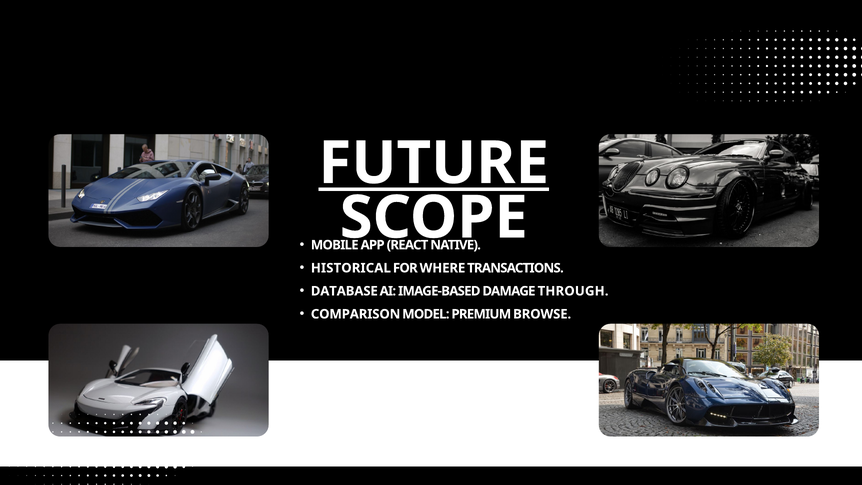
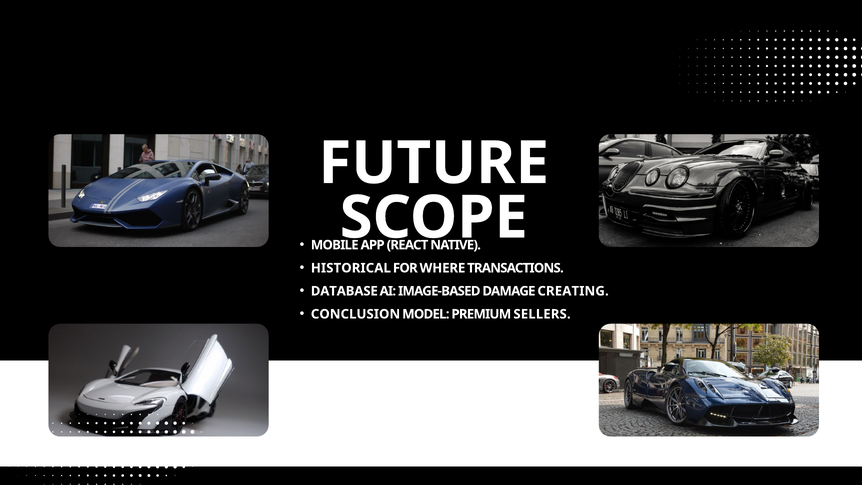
FUTURE underline: present -> none
THROUGH: THROUGH -> CREATING
COMPARISON: COMPARISON -> CONCLUSION
BROWSE: BROWSE -> SELLERS
